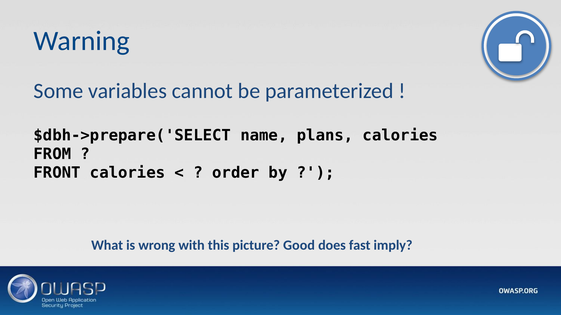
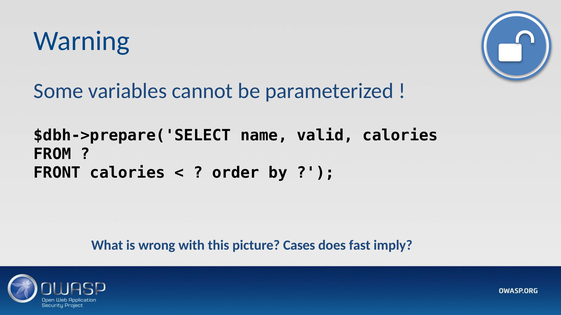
plans: plans -> valid
Good: Good -> Cases
